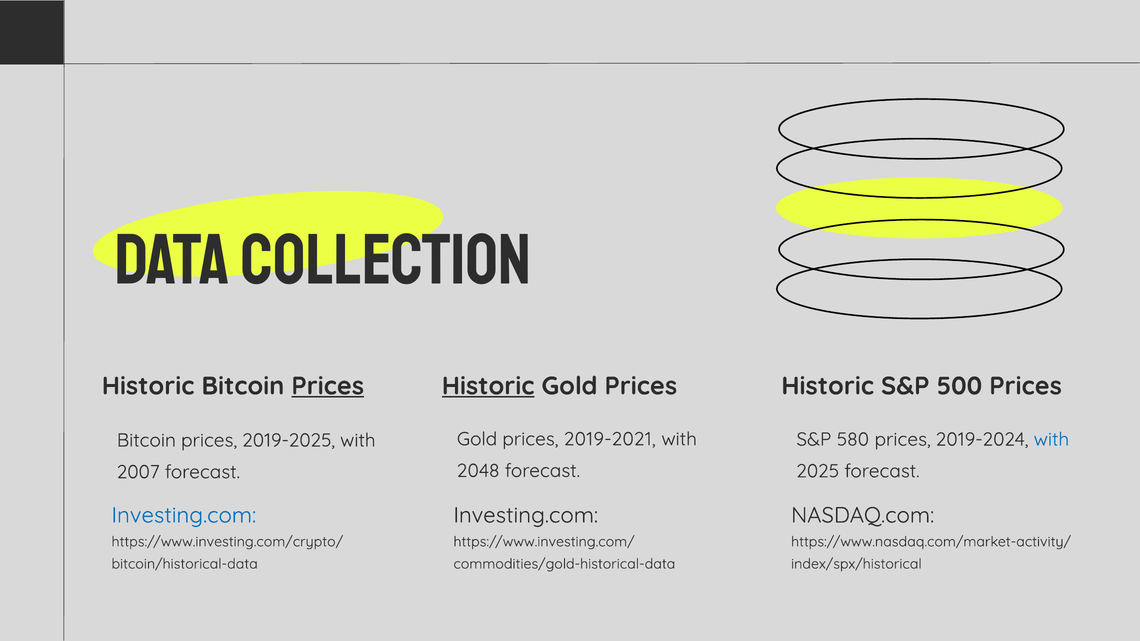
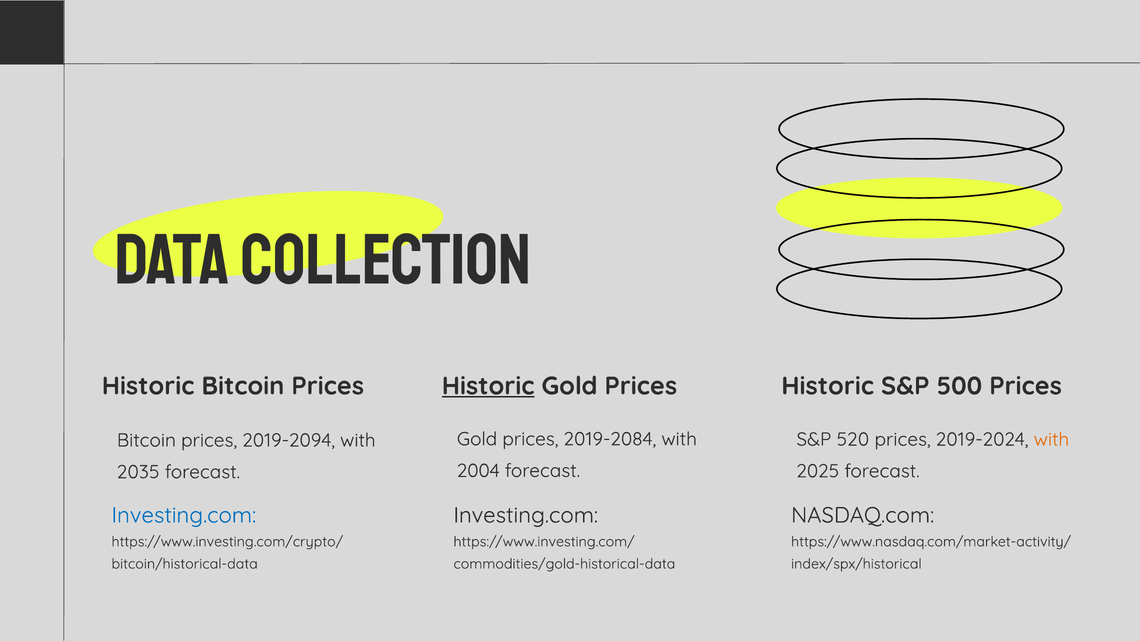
Prices at (328, 386) underline: present -> none
2019-2021: 2019-2021 -> 2019-2084
580: 580 -> 520
with at (1051, 440) colour: blue -> orange
2019-2025: 2019-2025 -> 2019-2094
2048: 2048 -> 2004
2007: 2007 -> 2035
